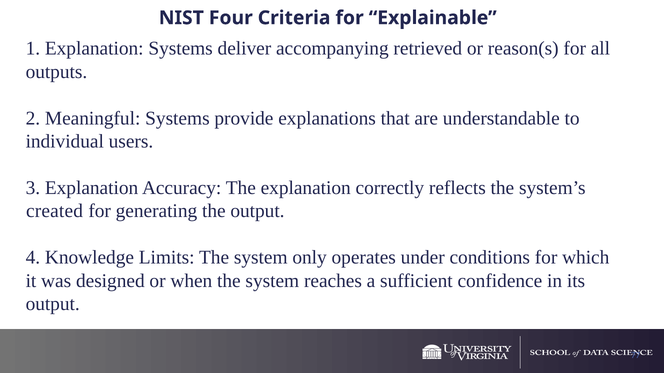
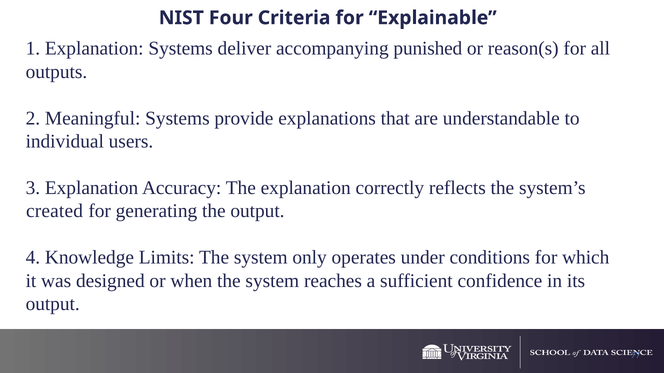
retrieved: retrieved -> punished
